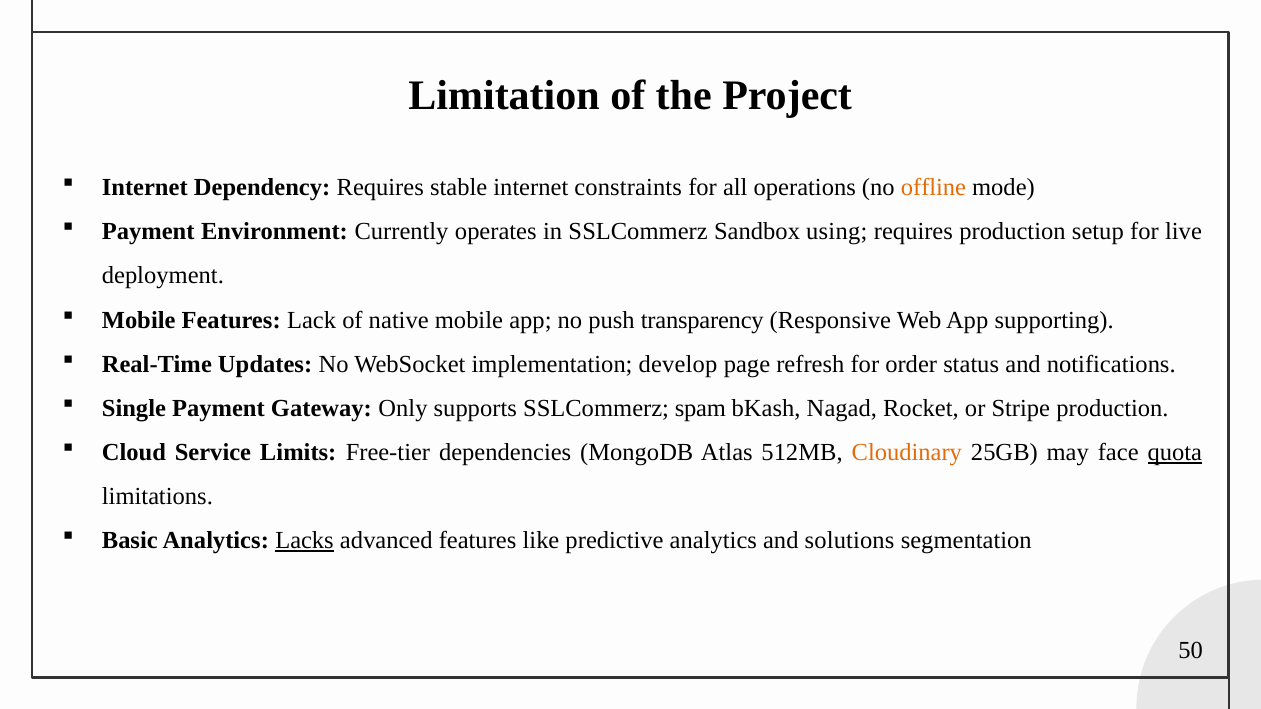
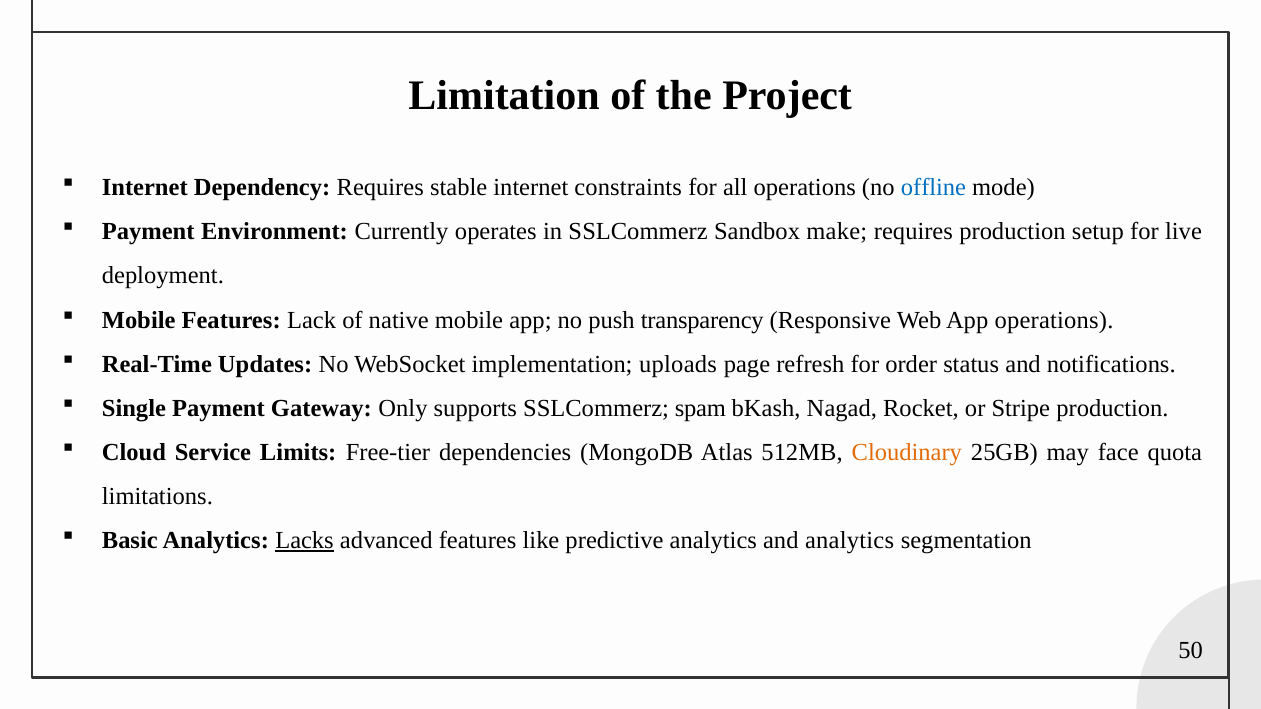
offline colour: orange -> blue
using: using -> make
App supporting: supporting -> operations
develop: develop -> uploads
quota underline: present -> none
and solutions: solutions -> analytics
